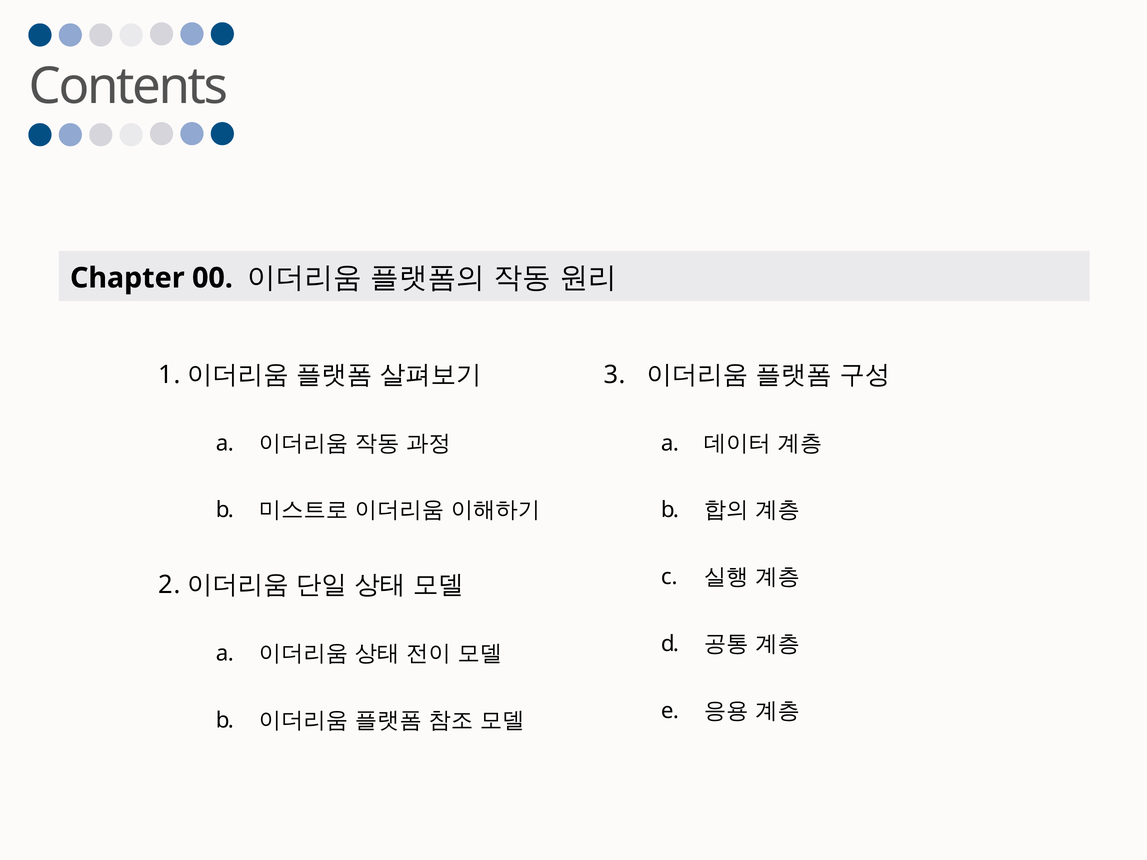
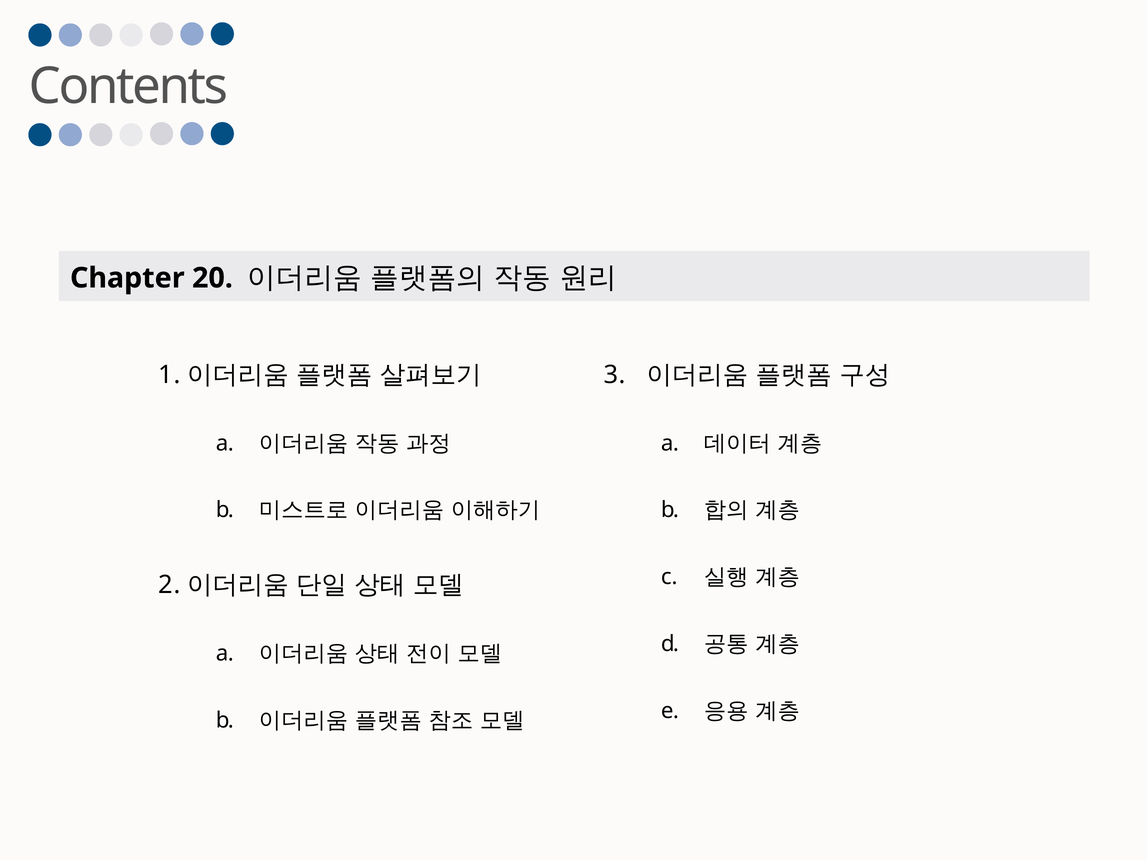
00: 00 -> 20
